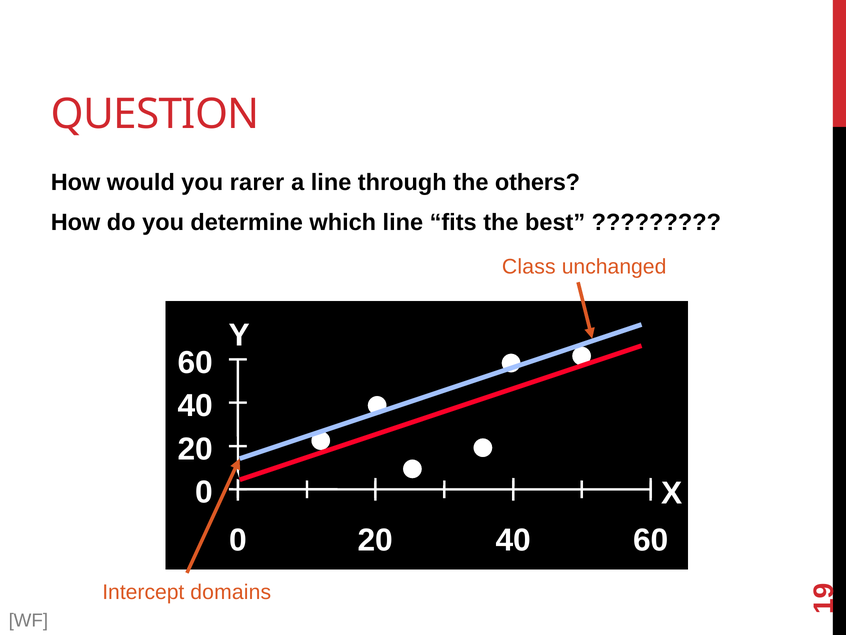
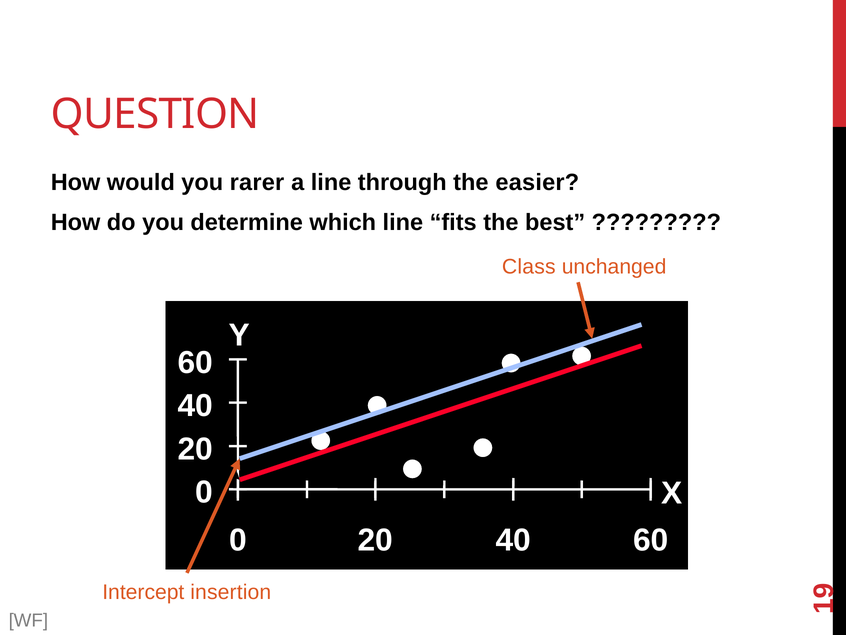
others: others -> easier
domains: domains -> insertion
